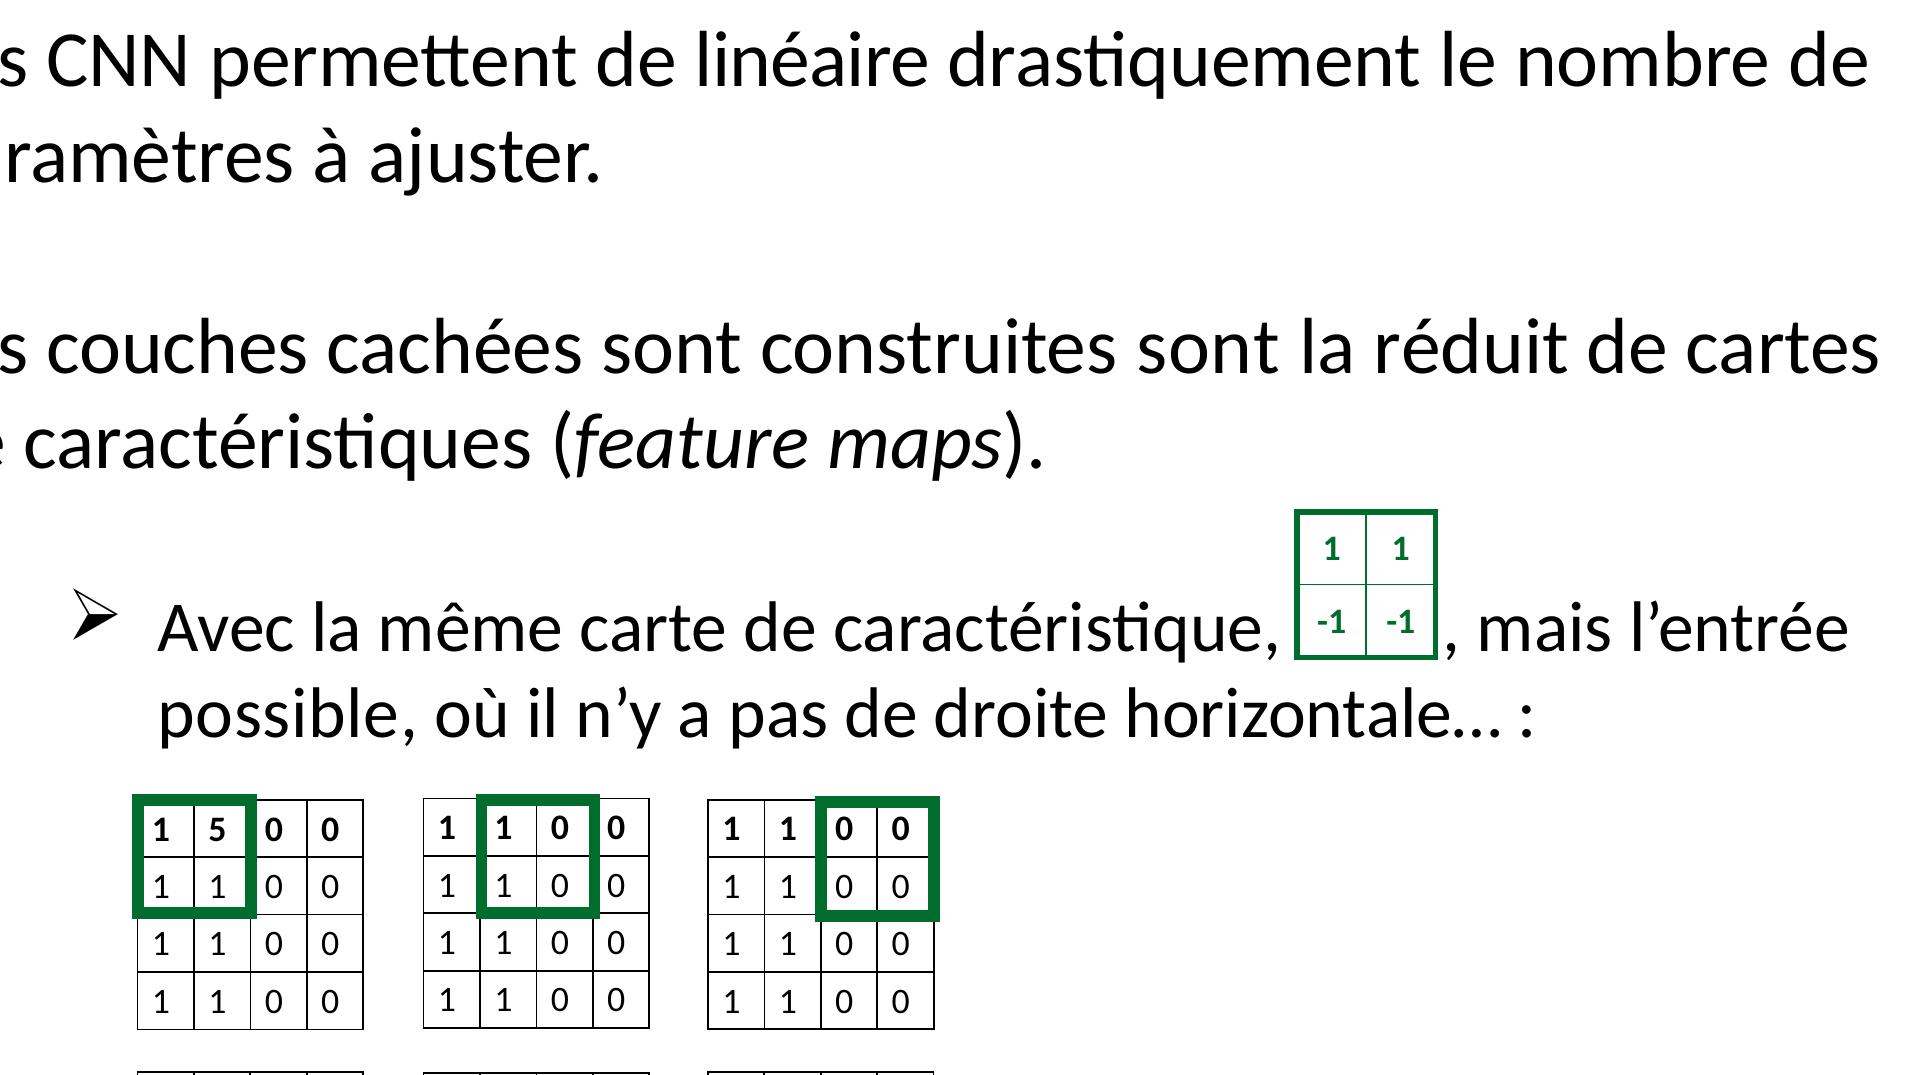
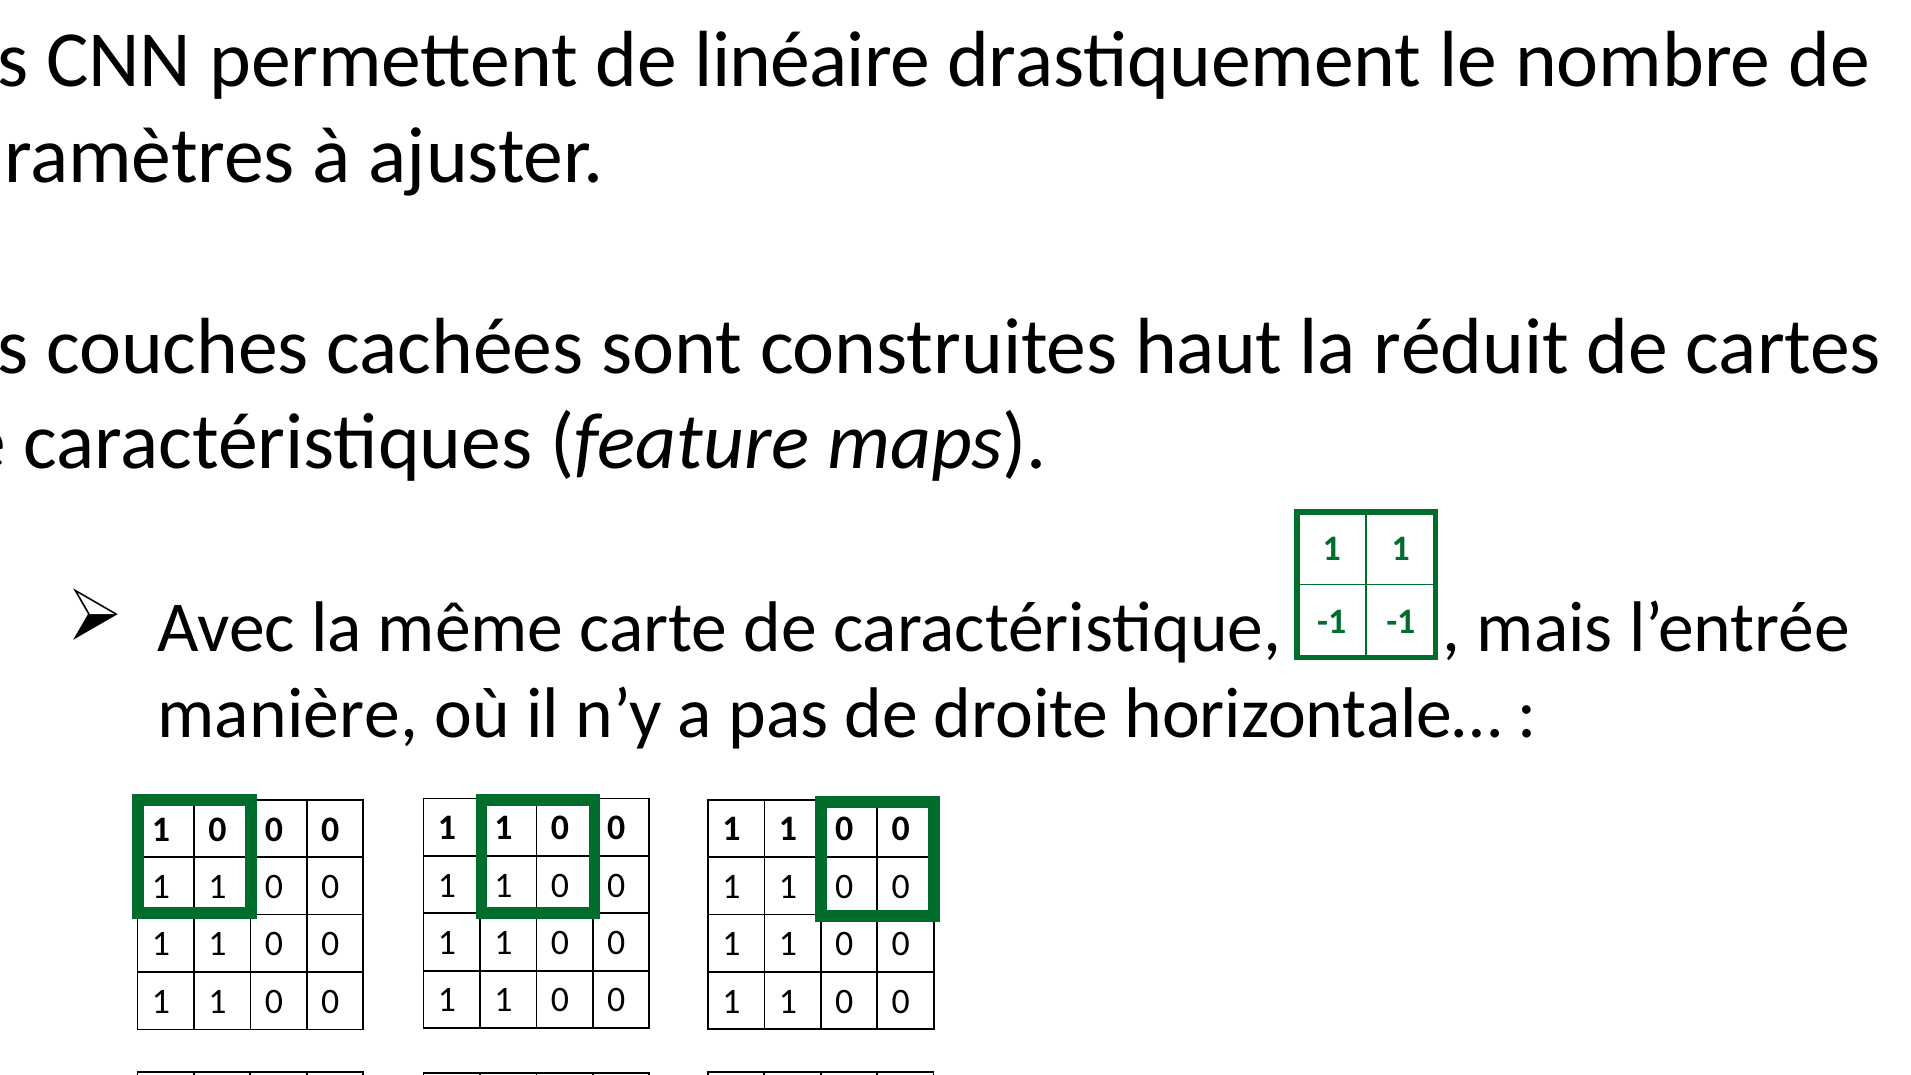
construites sont: sont -> haut
possible: possible -> manière
5 at (217, 829): 5 -> 0
